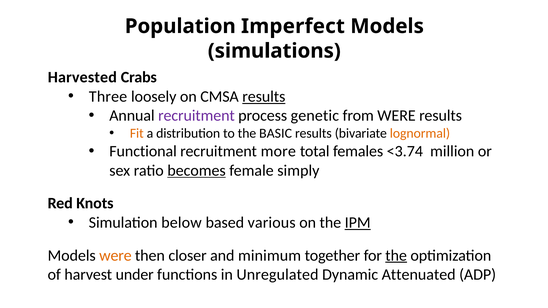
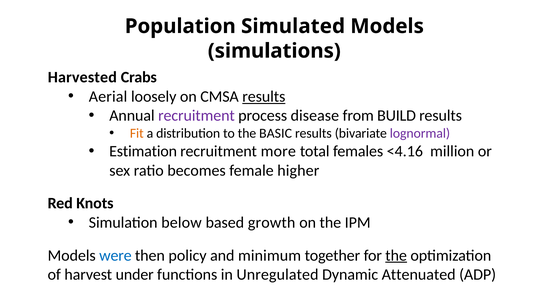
Imperfect: Imperfect -> Simulated
Three: Three -> Aerial
genetic: genetic -> disease
from WERE: WERE -> BUILD
lognormal colour: orange -> purple
Functional: Functional -> Estimation
<3.74: <3.74 -> <4.16
becomes underline: present -> none
simply: simply -> higher
various: various -> growth
IPM underline: present -> none
were at (115, 256) colour: orange -> blue
closer: closer -> policy
